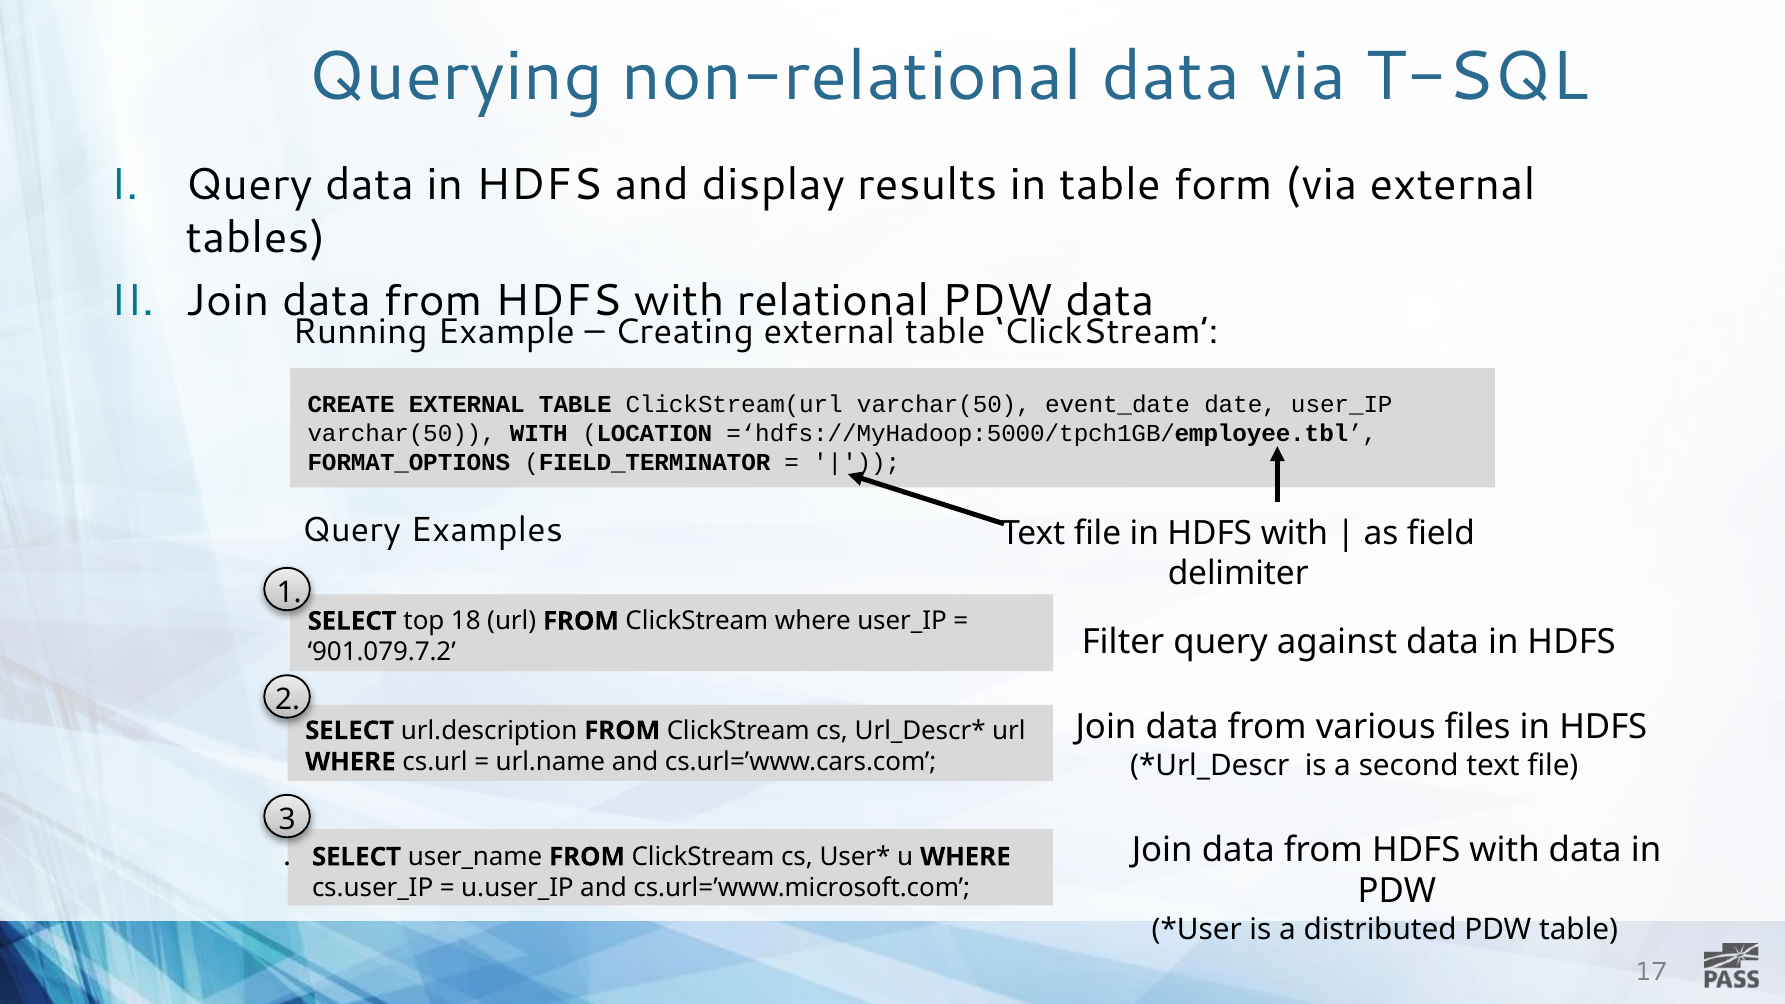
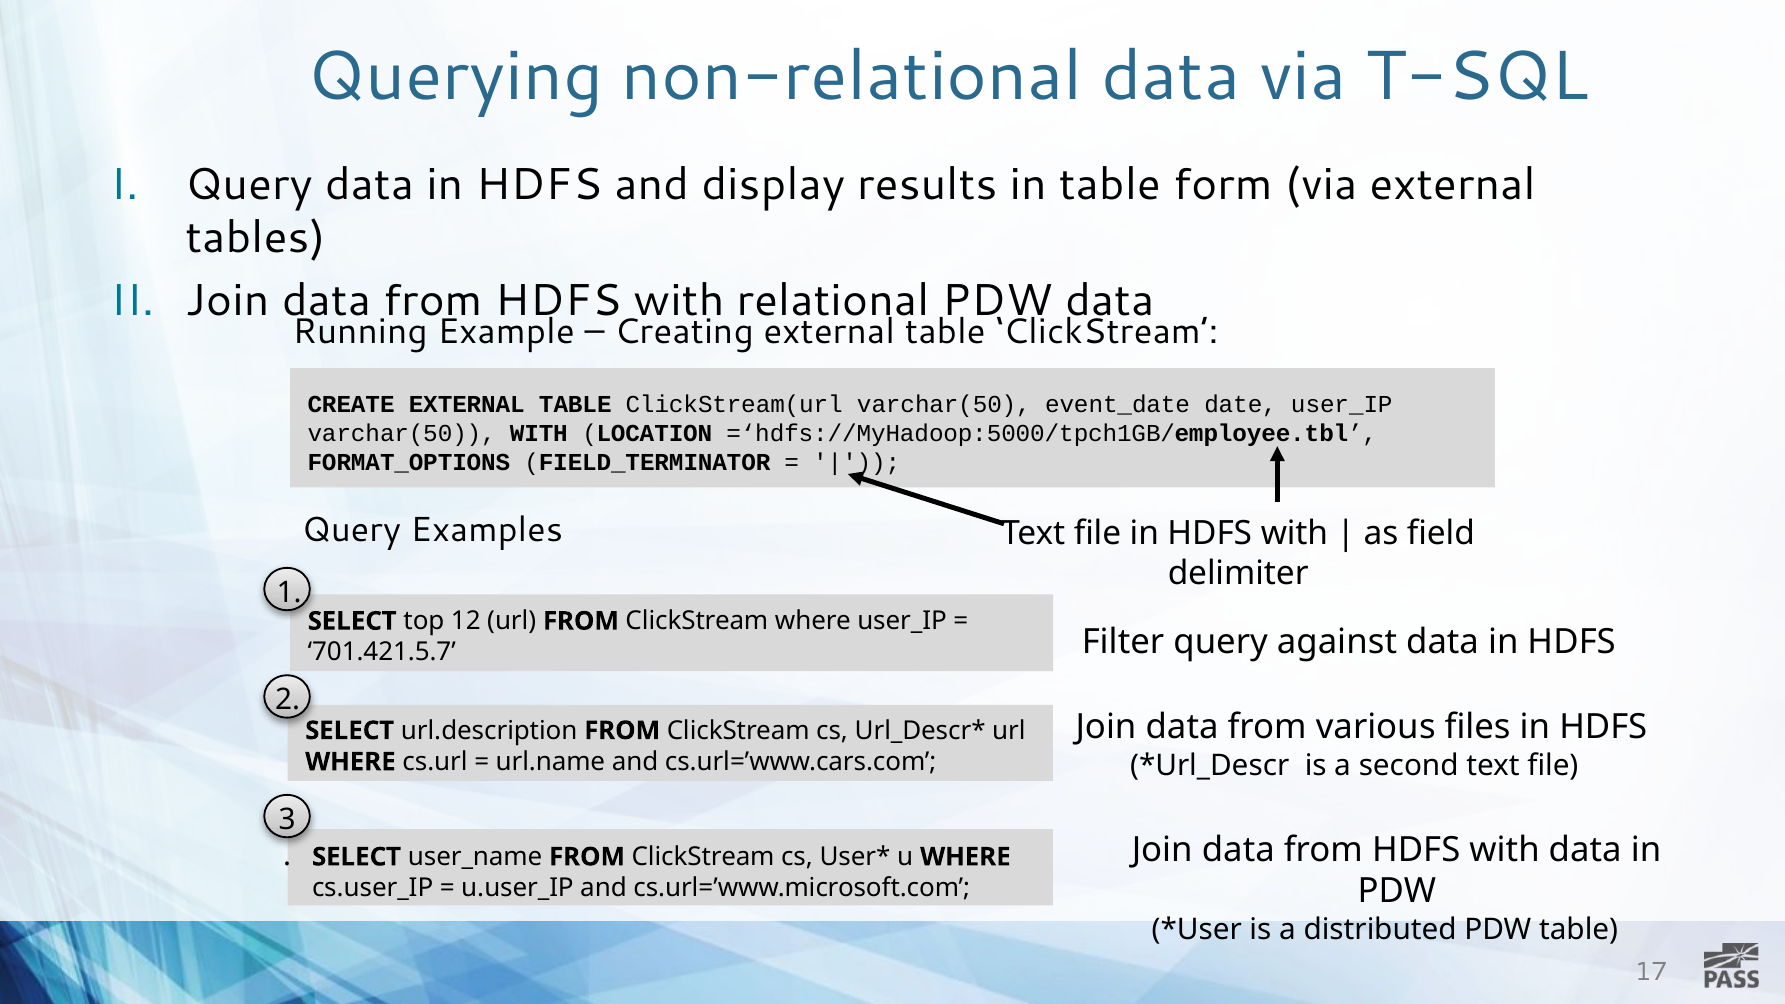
18: 18 -> 12
901.079.7.2: 901.079.7.2 -> 701.421.5.7
